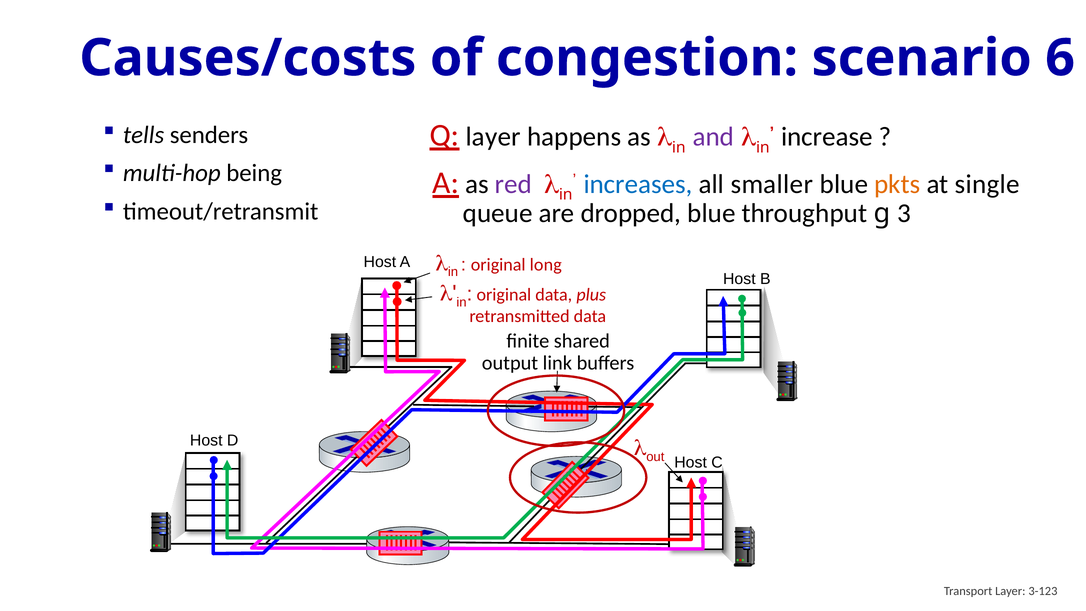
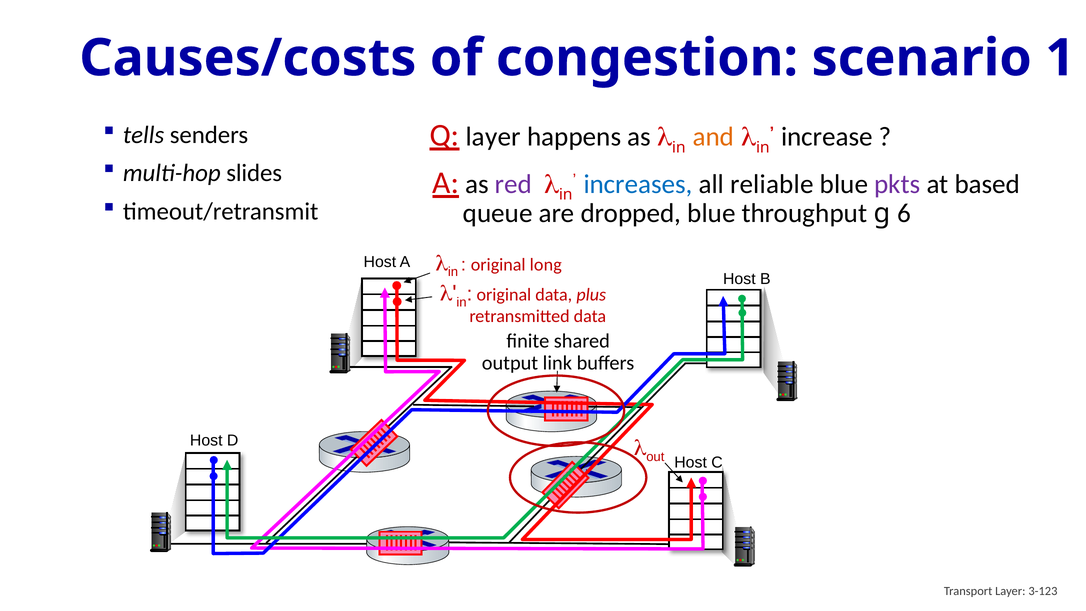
6: 6 -> 1
and colour: purple -> orange
being: being -> slides
smaller: smaller -> reliable
pkts colour: orange -> purple
single: single -> based
3: 3 -> 6
